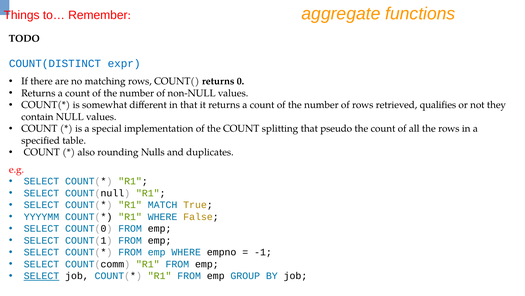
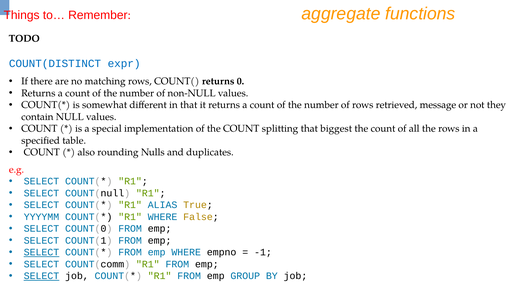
qualifies: qualifies -> message
pseudo: pseudo -> biggest
MATCH: MATCH -> ALIAS
SELECT at (41, 252) underline: none -> present
